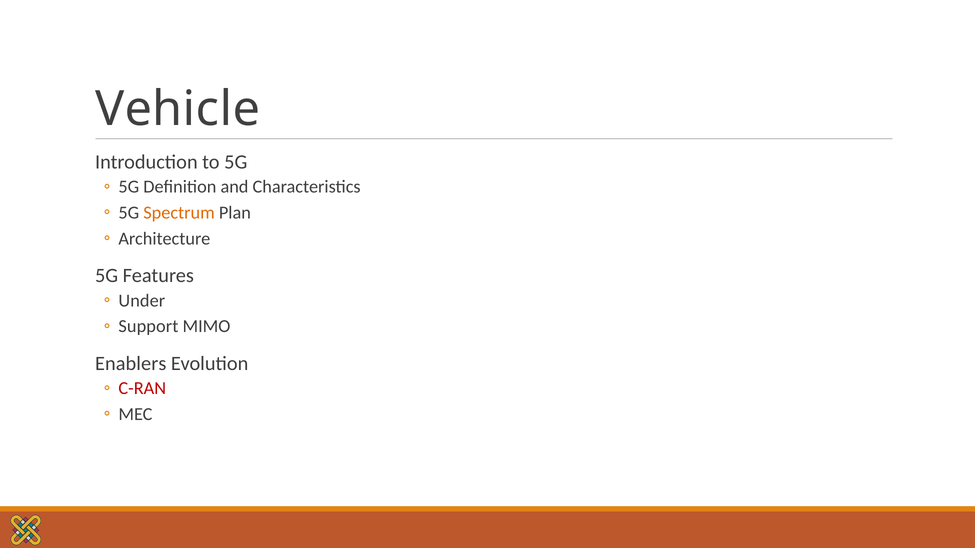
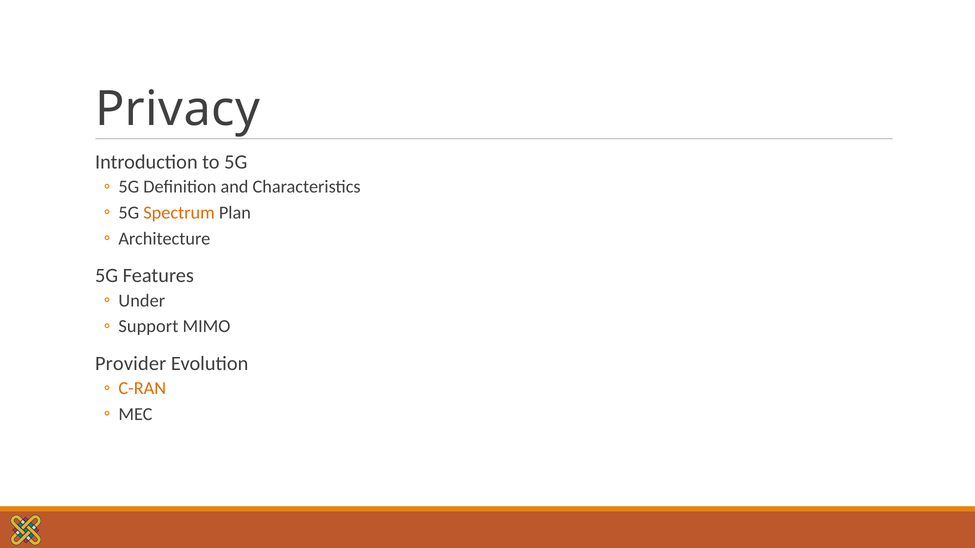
Vehicle: Vehicle -> Privacy
Enablers: Enablers -> Provider
C-RAN colour: red -> orange
